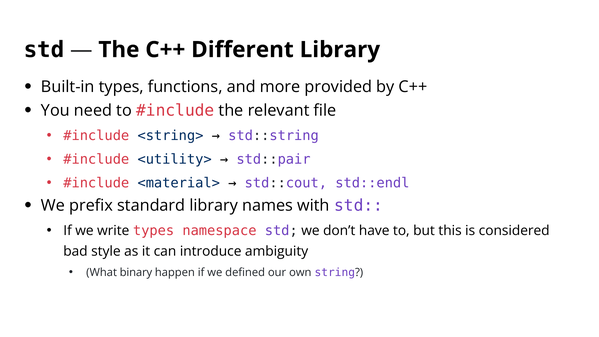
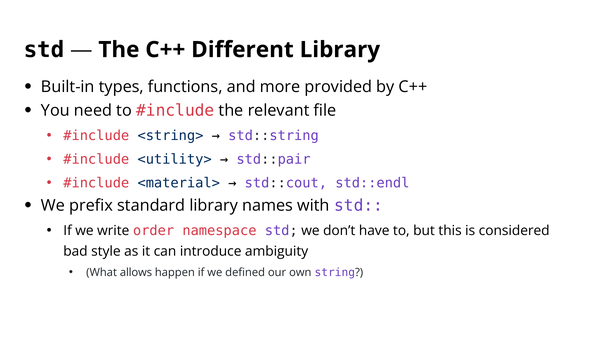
write types: types -> order
binary: binary -> allows
